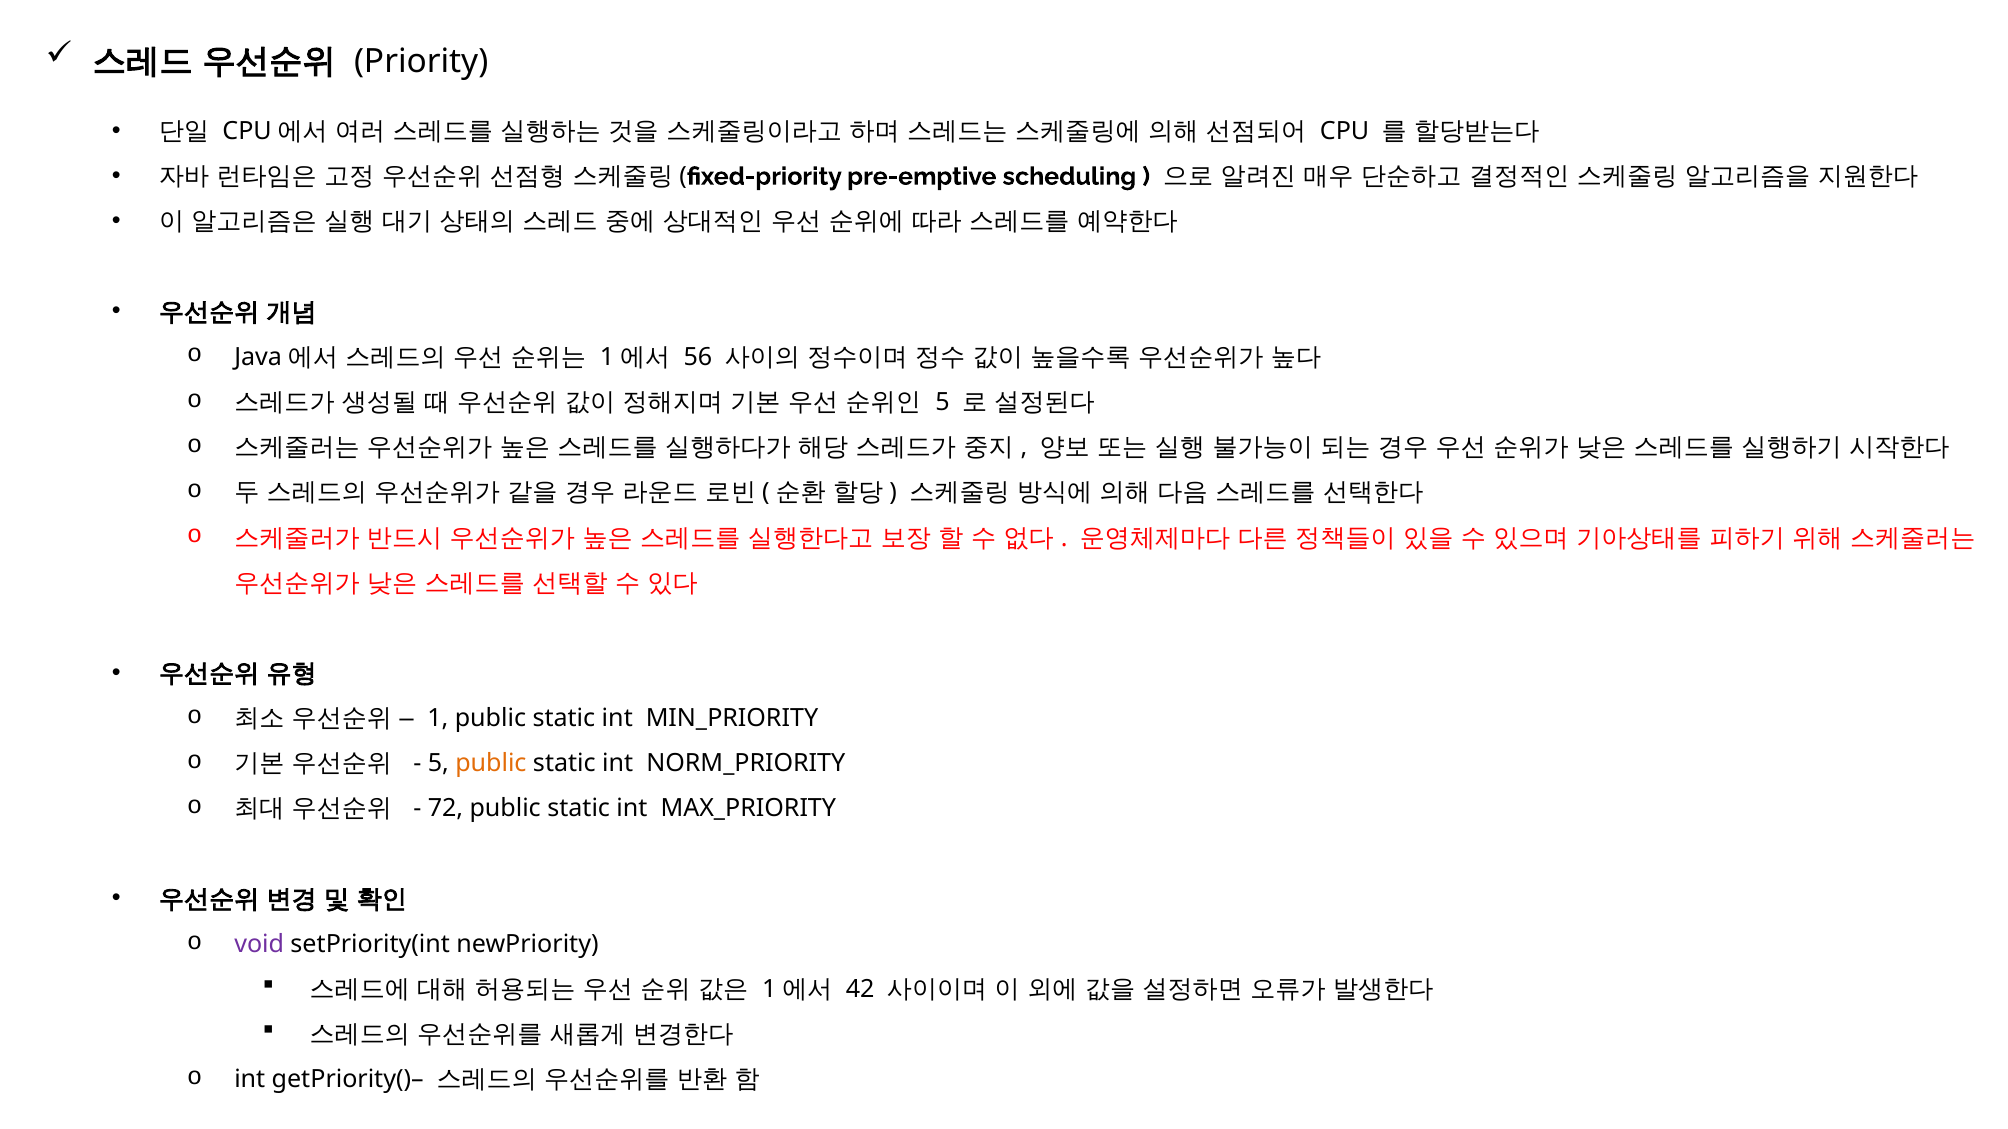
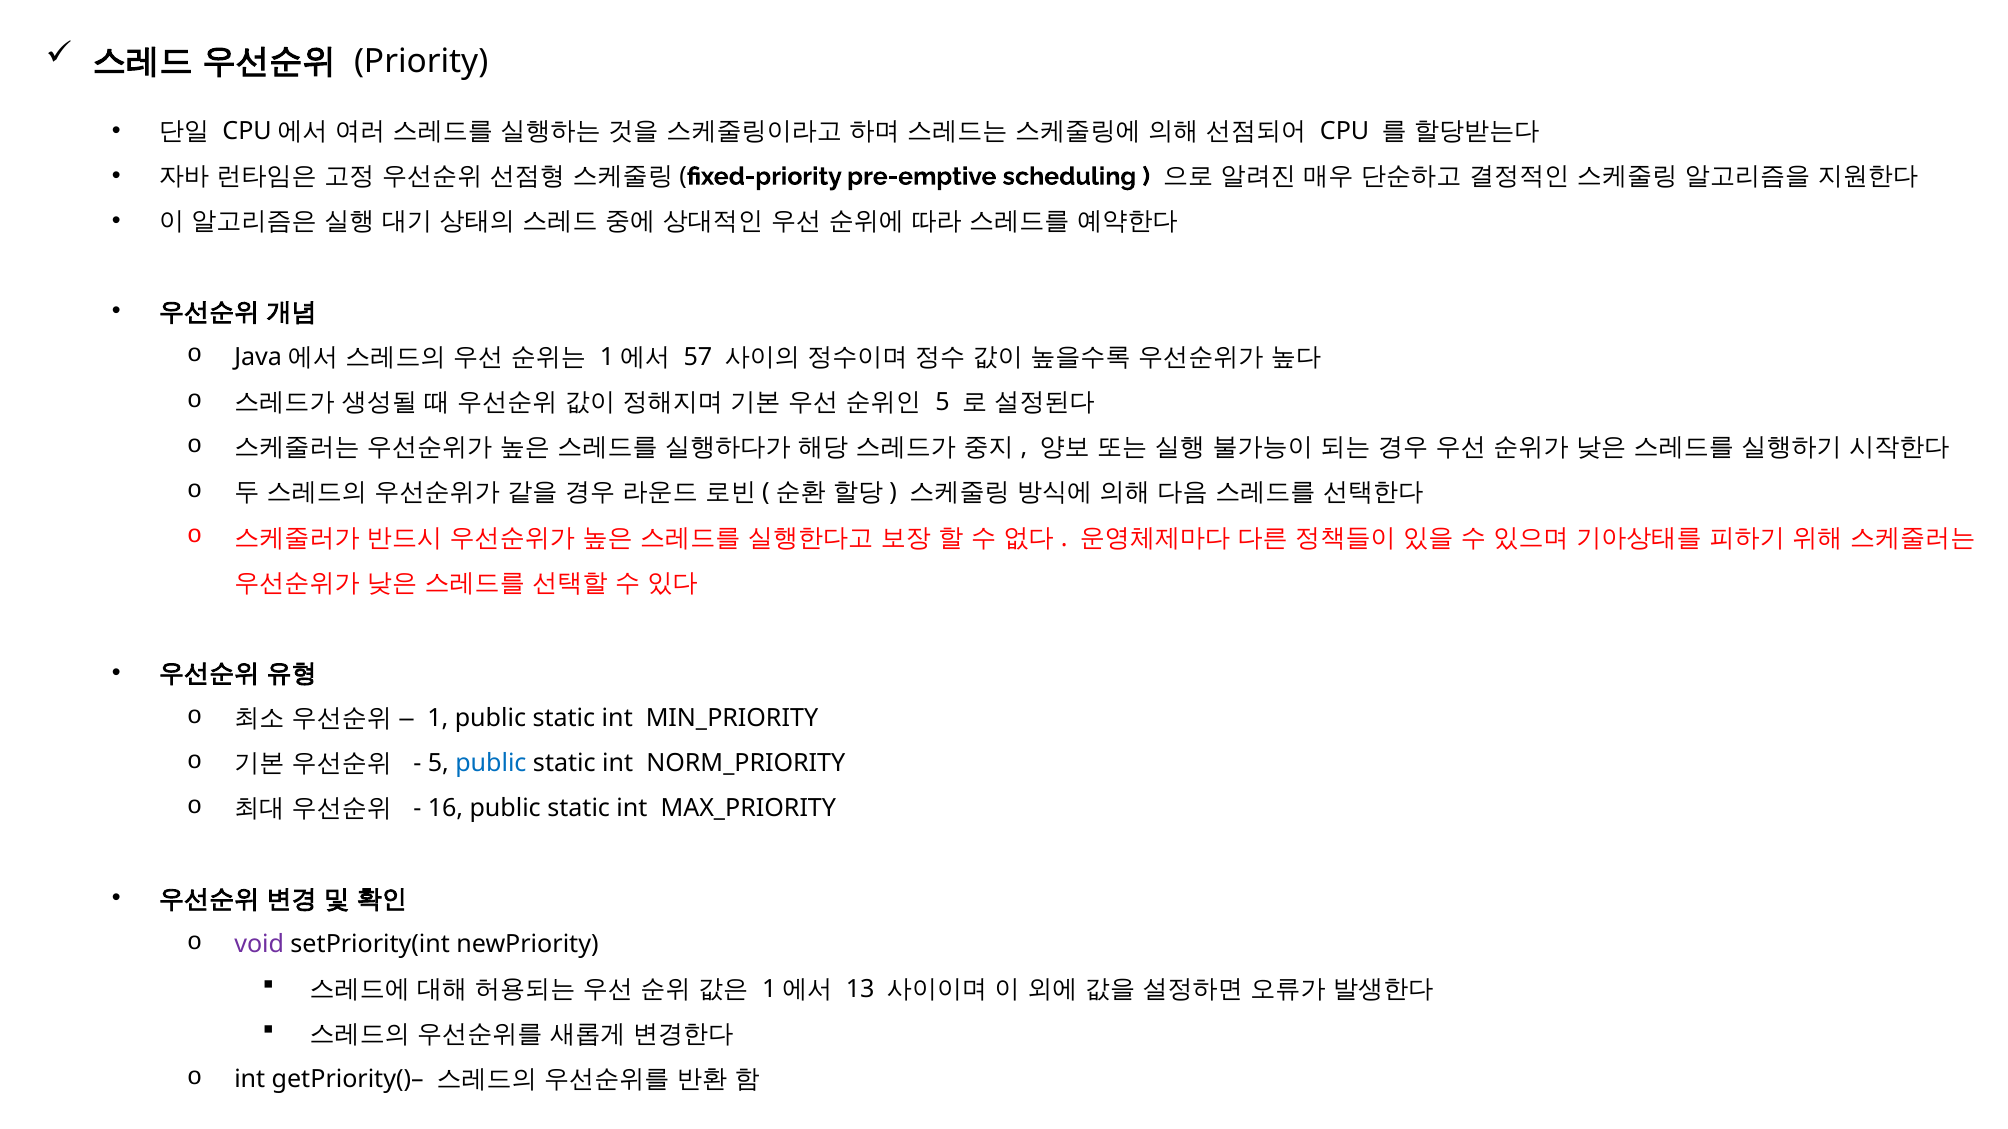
56: 56 -> 57
public at (491, 764) colour: orange -> blue
72: 72 -> 16
42: 42 -> 13
